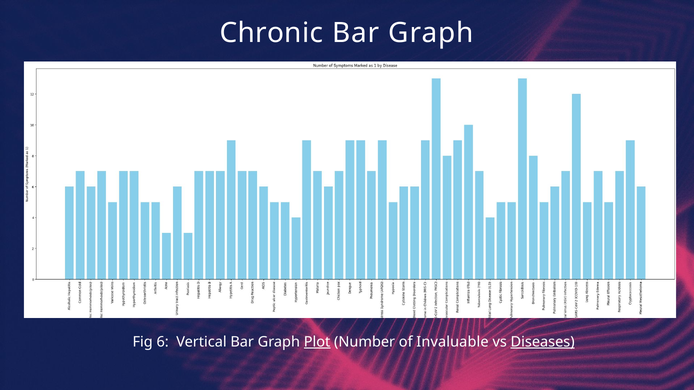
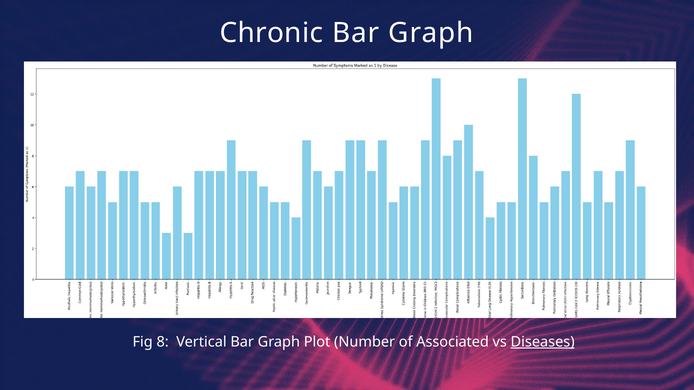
6: 6 -> 8
Plot underline: present -> none
Invaluable: Invaluable -> Associated
